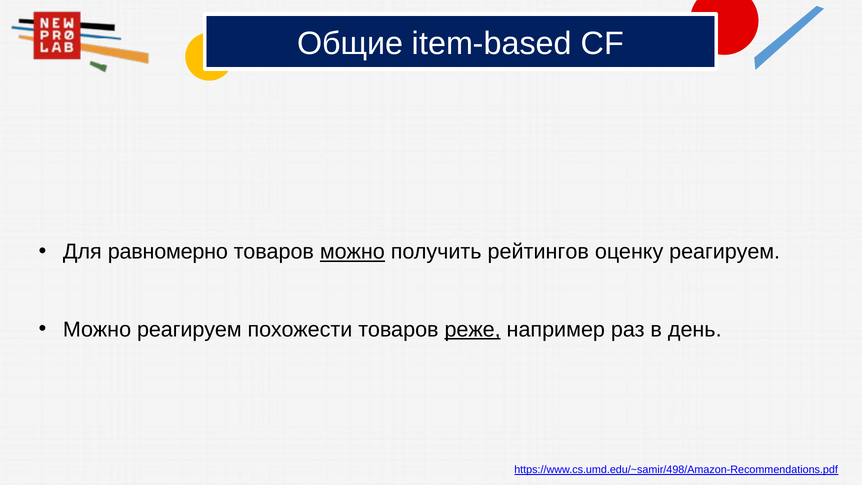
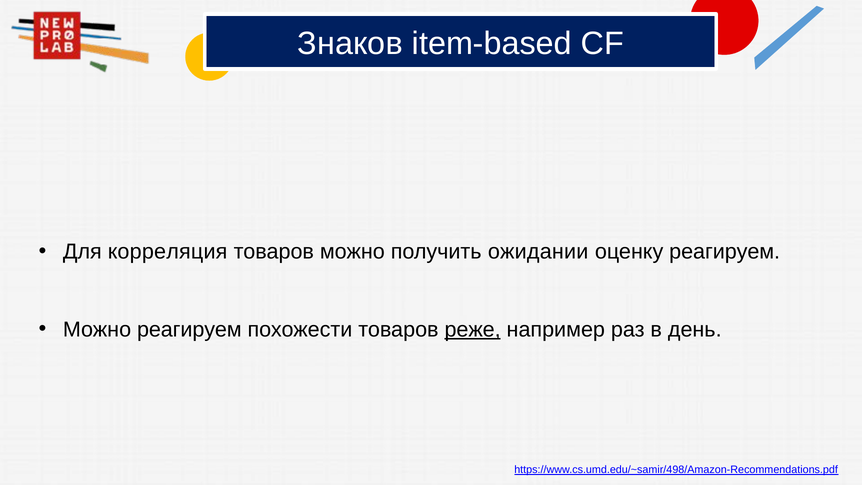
Общие: Общие -> Знаков
равномерно: равномерно -> корреляция
можно at (352, 252) underline: present -> none
рейтингов: рейтингов -> ожидании
